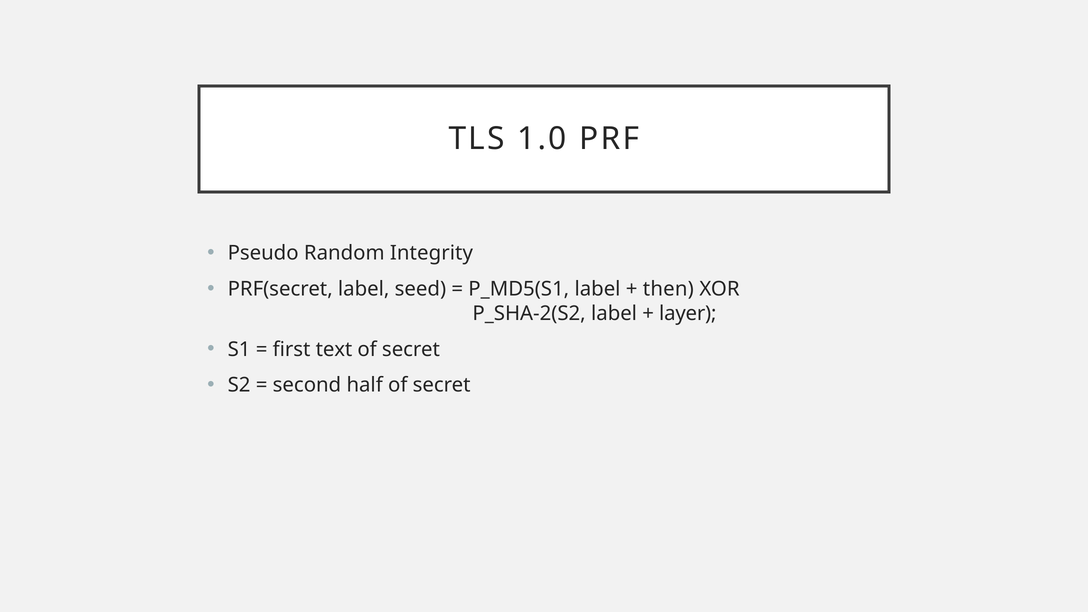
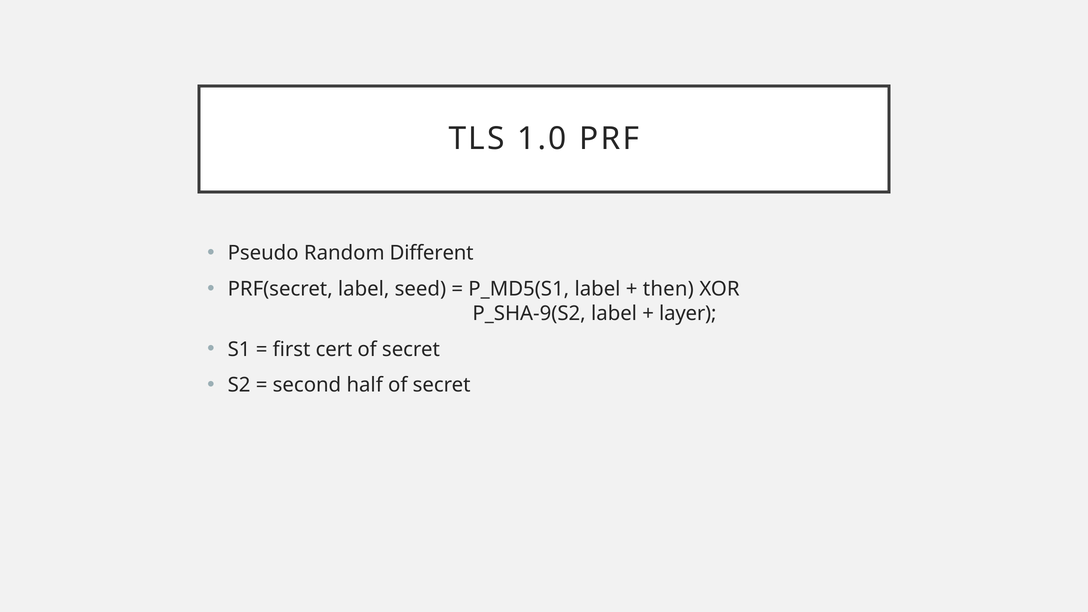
Integrity: Integrity -> Different
P_SHA-2(S2: P_SHA-2(S2 -> P_SHA-9(S2
text: text -> cert
